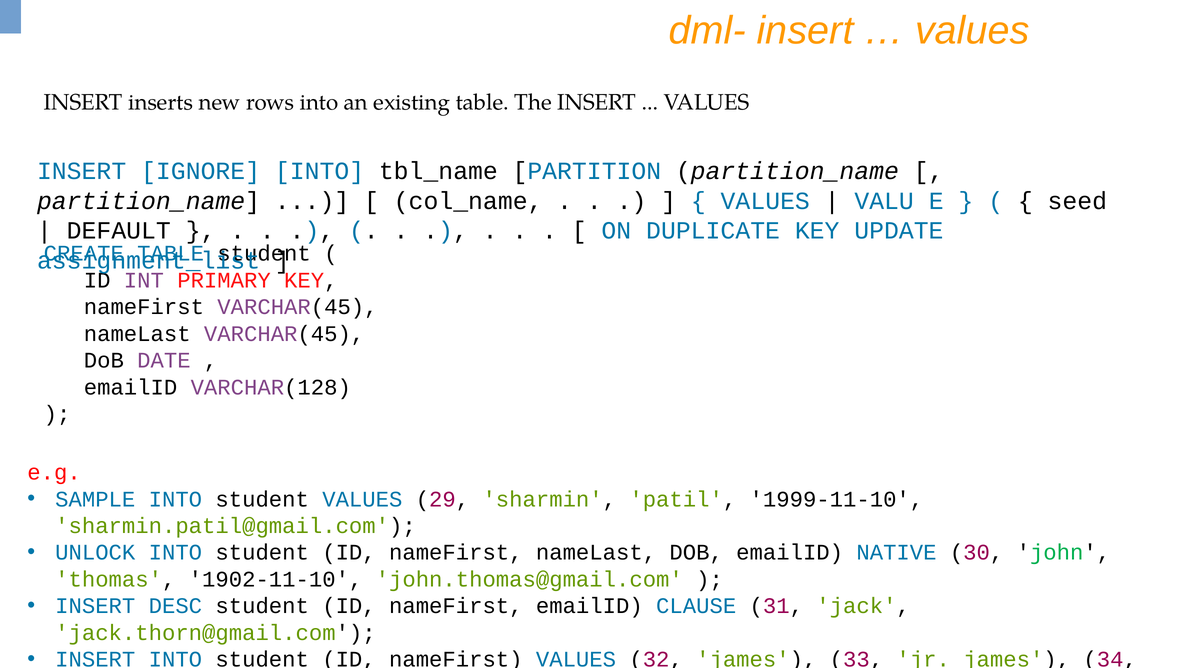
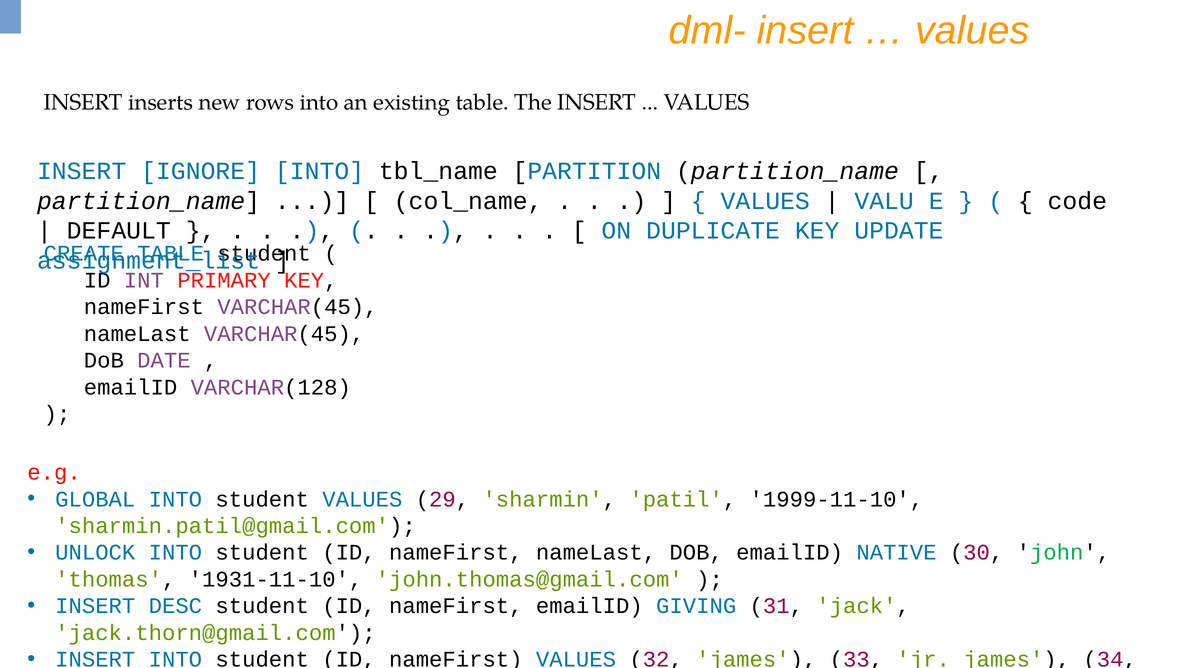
seed: seed -> code
SAMPLE: SAMPLE -> GLOBAL
1902-11-10: 1902-11-10 -> 1931-11-10
CLAUSE: CLAUSE -> GIVING
